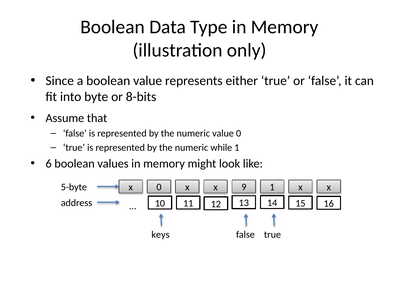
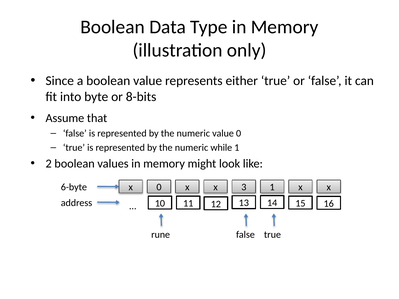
6: 6 -> 2
5-byte: 5-byte -> 6-byte
9: 9 -> 3
keys: keys -> rune
